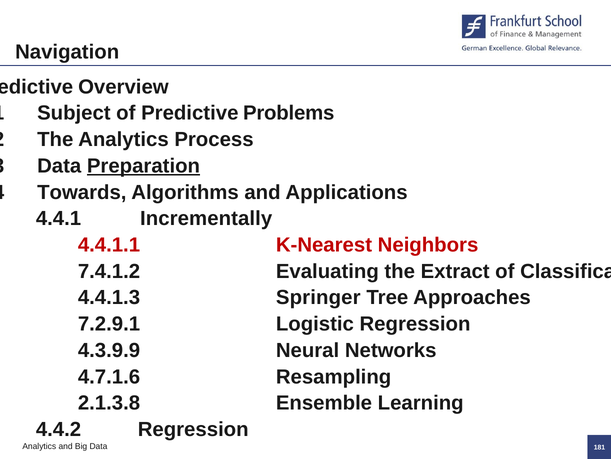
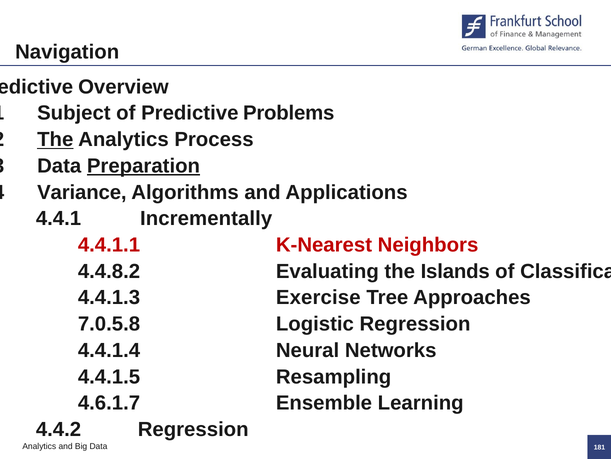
The at (55, 139) underline: none -> present
Towards: Towards -> Variance
7.4.1.2: 7.4.1.2 -> 4.4.8.2
Extract: Extract -> Islands
Springer: Springer -> Exercise
7.2.9.1: 7.2.9.1 -> 7.0.5.8
4.3.9.9: 4.3.9.9 -> 4.4.1.4
4.7.1.6: 4.7.1.6 -> 4.4.1.5
2.1.3.8: 2.1.3.8 -> 4.6.1.7
